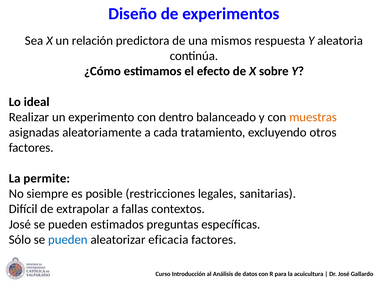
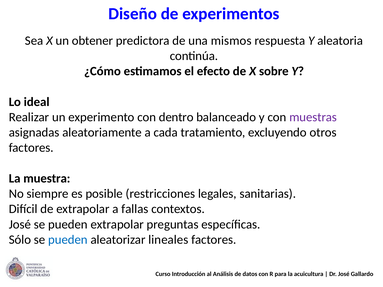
relación: relación -> obtener
muestras colour: orange -> purple
permite: permite -> muestra
pueden estimados: estimados -> extrapolar
eficacia: eficacia -> lineales
